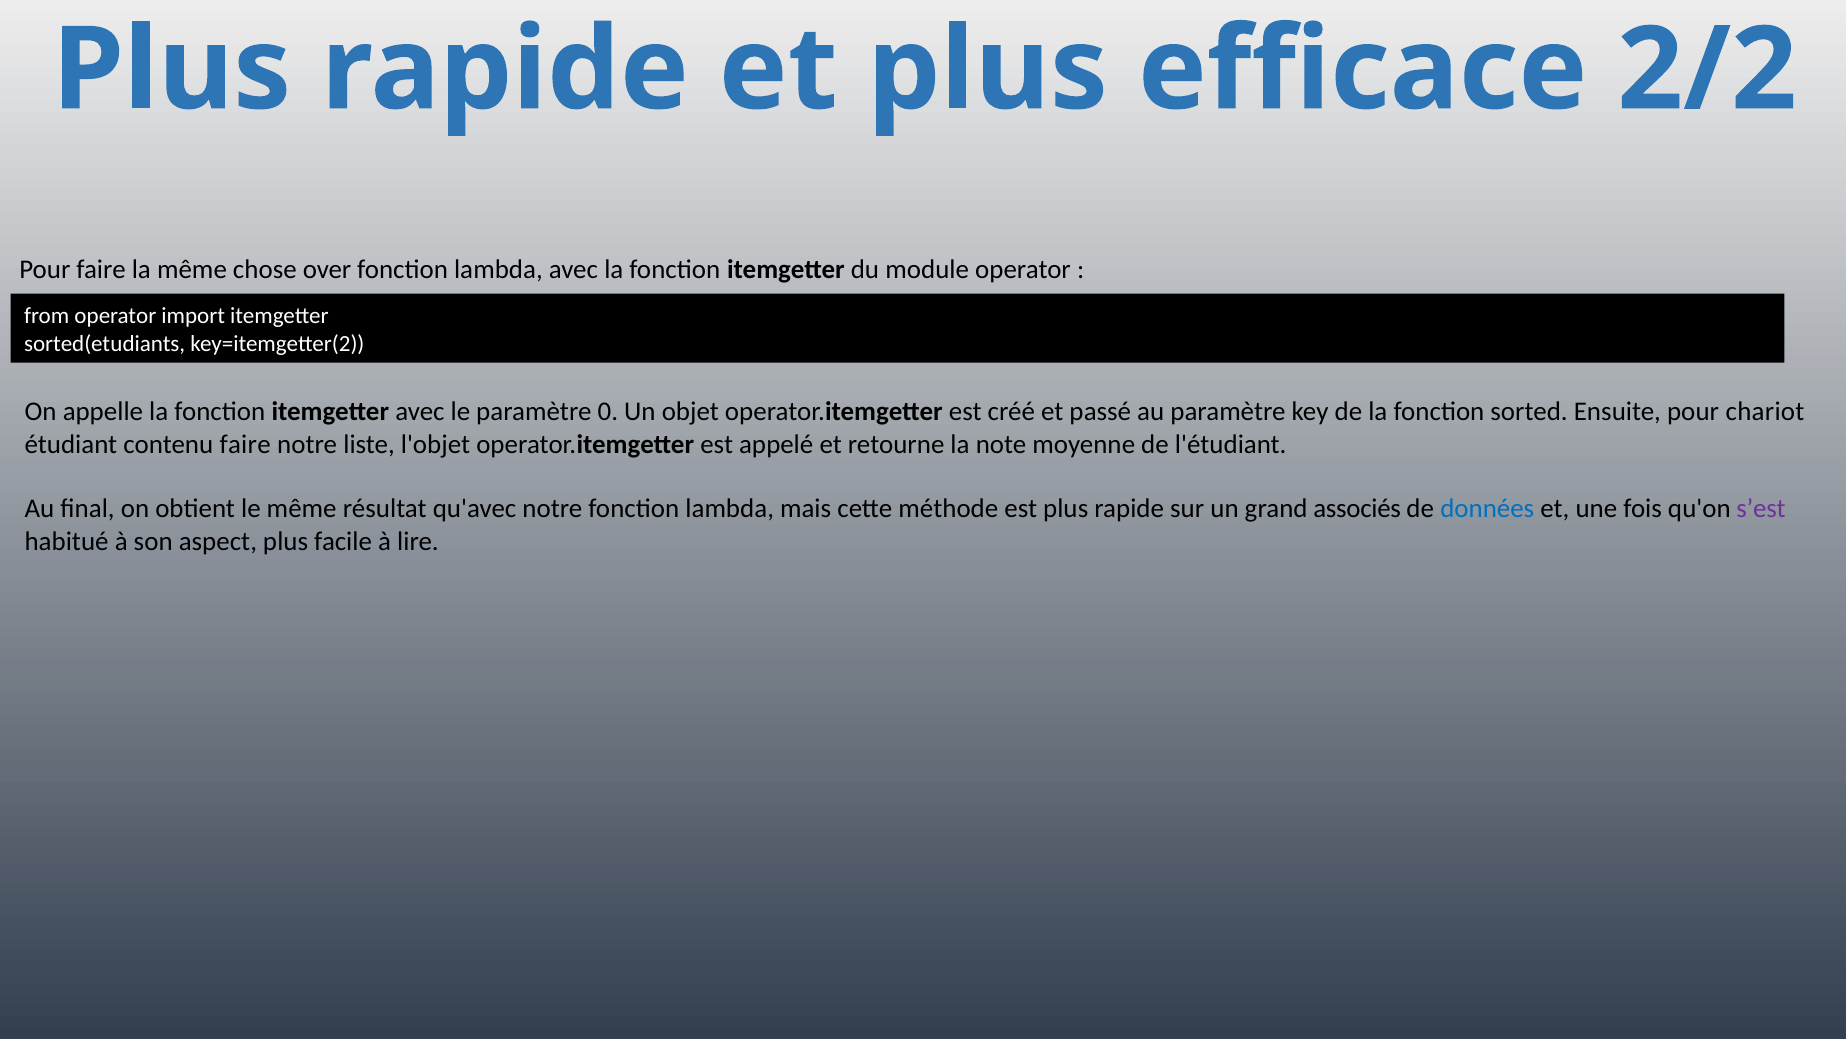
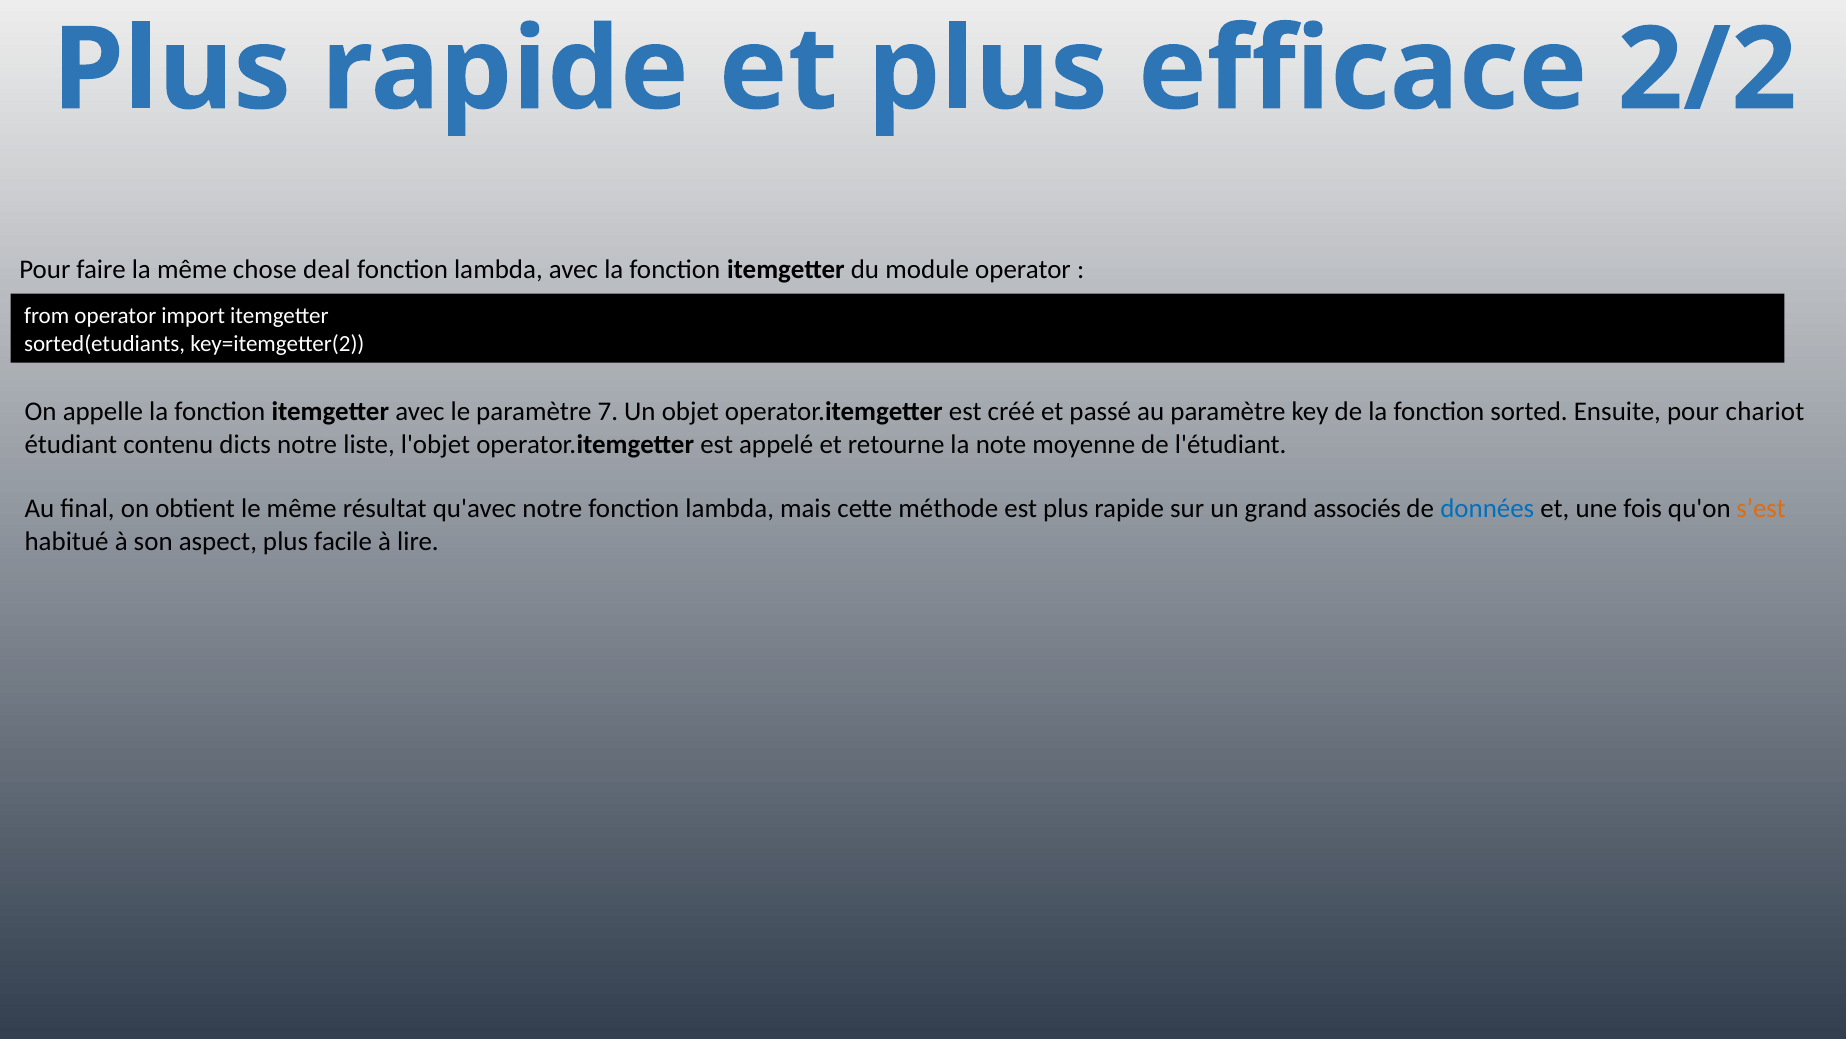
over: over -> deal
0: 0 -> 7
contenu faire: faire -> dicts
s’est colour: purple -> orange
